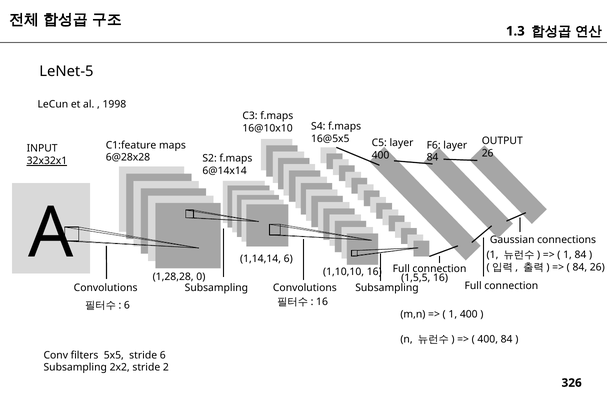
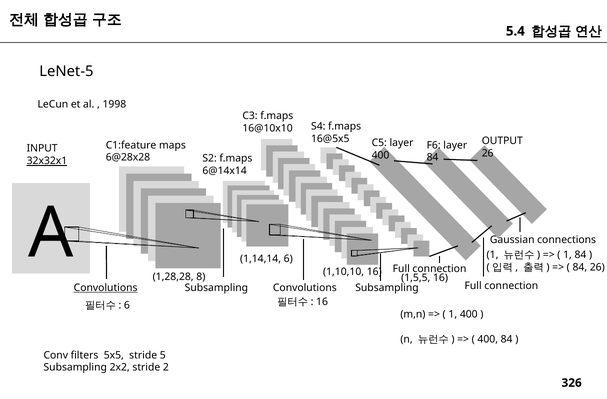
1.3: 1.3 -> 5.4
0: 0 -> 8
Convolutions at (106, 288) underline: none -> present
stride 6: 6 -> 5
